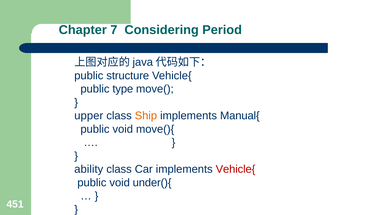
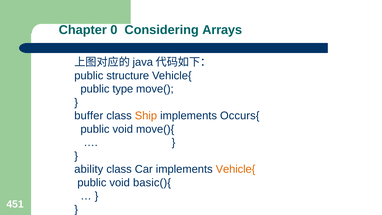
7: 7 -> 0
Period: Period -> Arrays
upper: upper -> buffer
Manual{: Manual{ -> Occurs{
Vehicle{ at (236, 169) colour: red -> orange
under(){: under(){ -> basic(){
